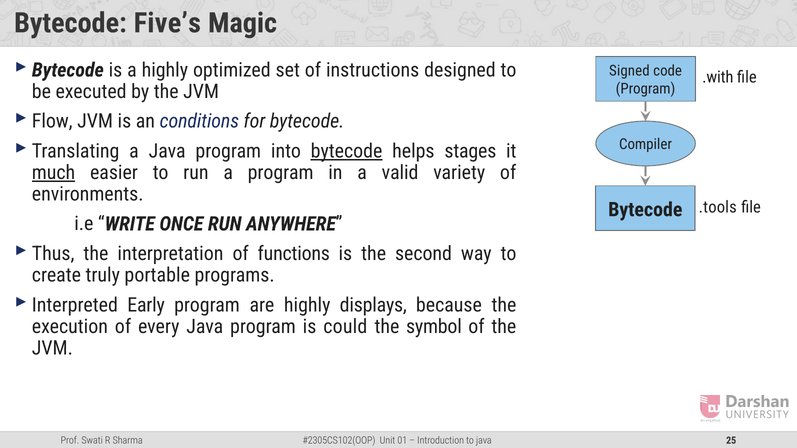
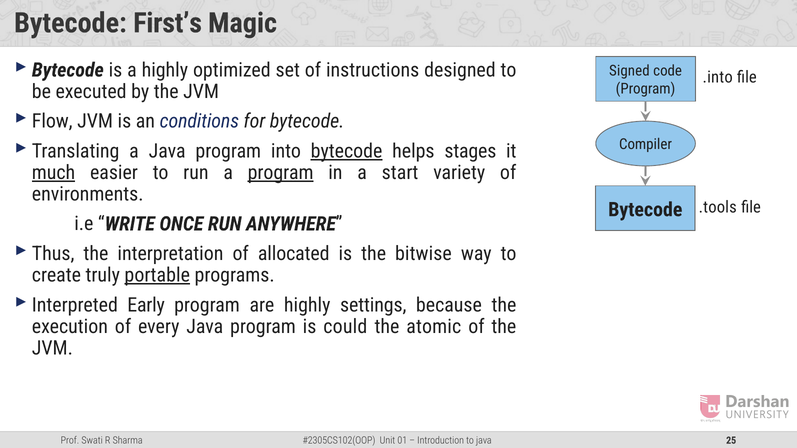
Five’s: Five’s -> First’s
.with: .with -> .into
program at (281, 173) underline: none -> present
valid: valid -> start
functions: functions -> allocated
second: second -> bitwise
portable underline: none -> present
displays: displays -> settings
symbol: symbol -> atomic
